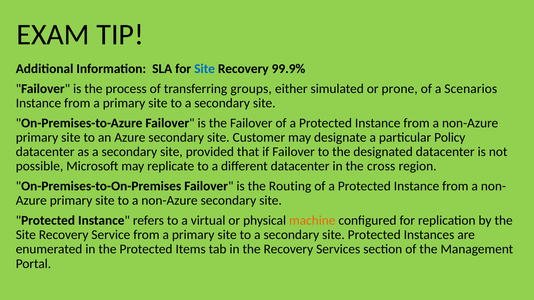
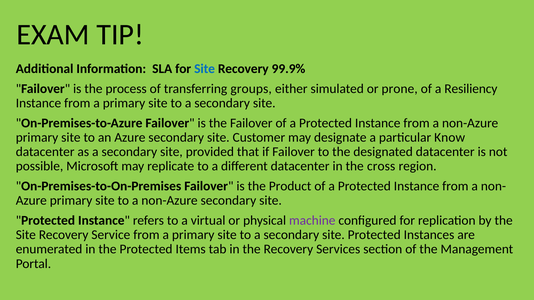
Scenarios: Scenarios -> Resiliency
Policy: Policy -> Know
Routing: Routing -> Product
machine colour: orange -> purple
